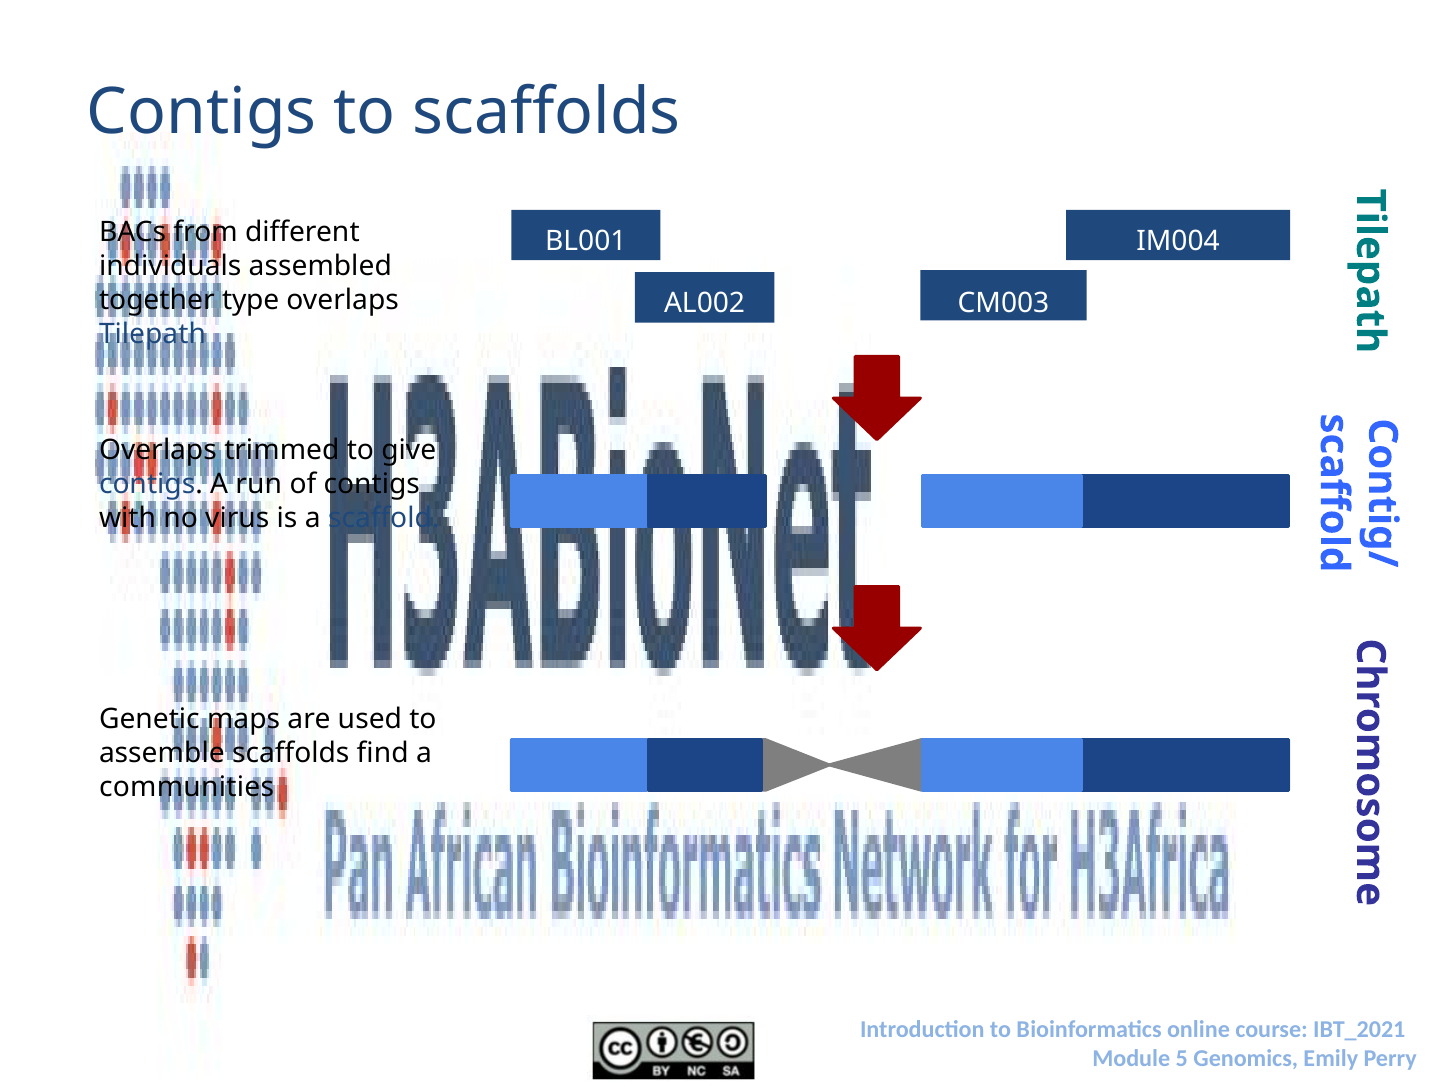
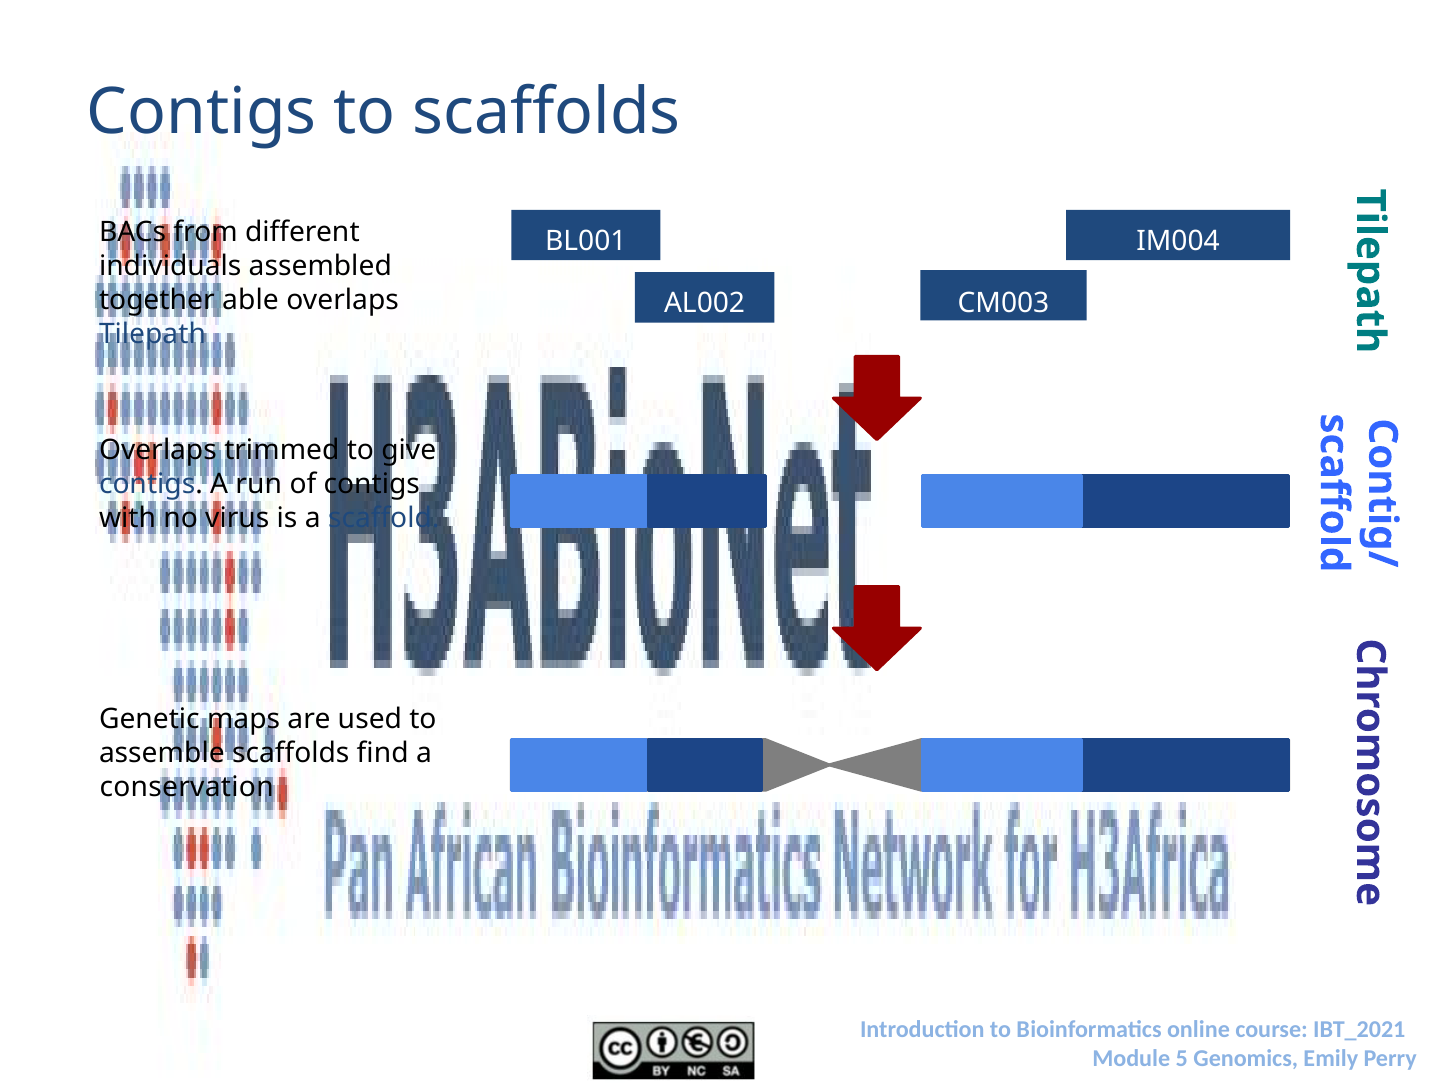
type: type -> able
communities: communities -> conservation
